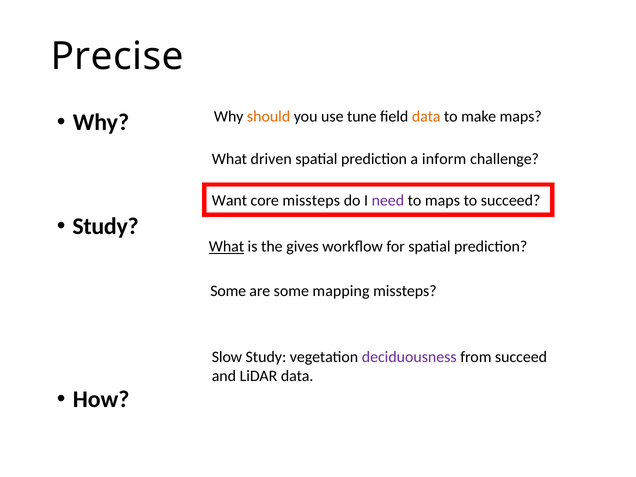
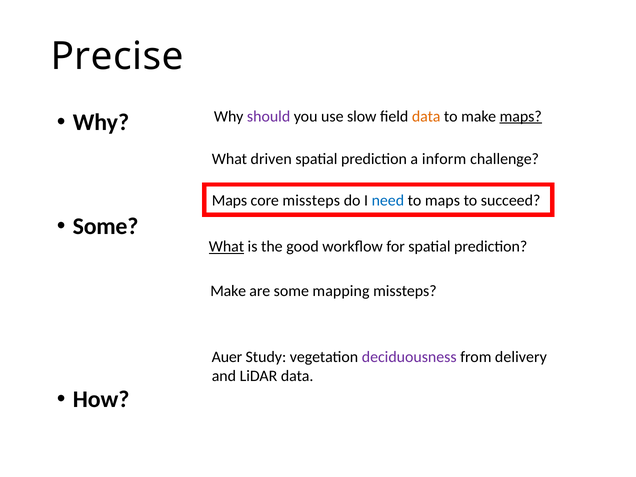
should colour: orange -> purple
tune: tune -> slow
maps at (521, 116) underline: none -> present
Want at (229, 201): Want -> Maps
need colour: purple -> blue
Study at (106, 226): Study -> Some
gives: gives -> good
Some at (228, 291): Some -> Make
Slow: Slow -> Auer
from succeed: succeed -> delivery
